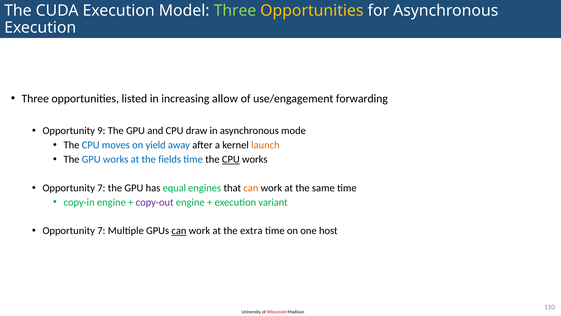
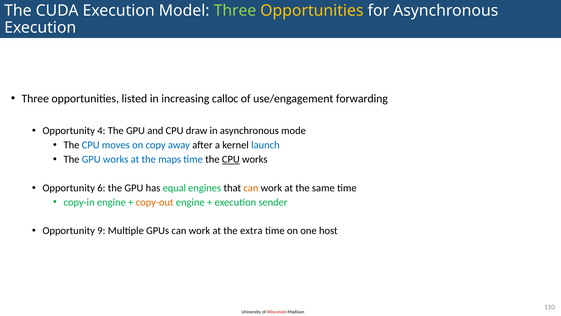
allow: allow -> calloc
9: 9 -> 4
yield: yield -> copy
launch colour: orange -> blue
fields: fields -> maps
7 at (101, 188): 7 -> 6
copy-out colour: purple -> orange
variant: variant -> sender
7 at (101, 230): 7 -> 9
can at (179, 230) underline: present -> none
